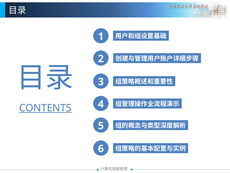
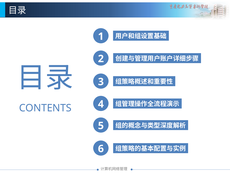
CONTENTS underline: present -> none
